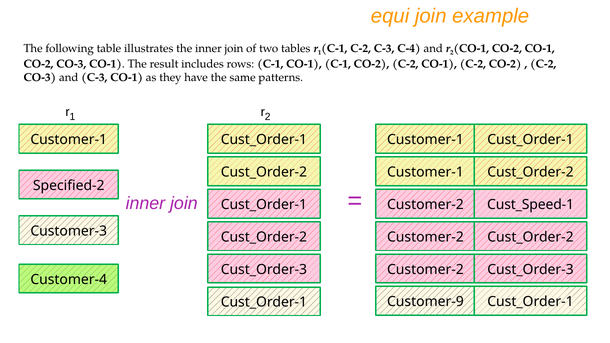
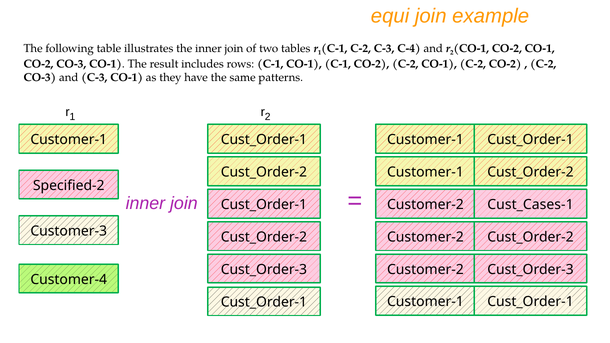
Cust_Speed-1: Cust_Speed-1 -> Cust_Cases-1
Customer-9 at (425, 302): Customer-9 -> Customer-1
